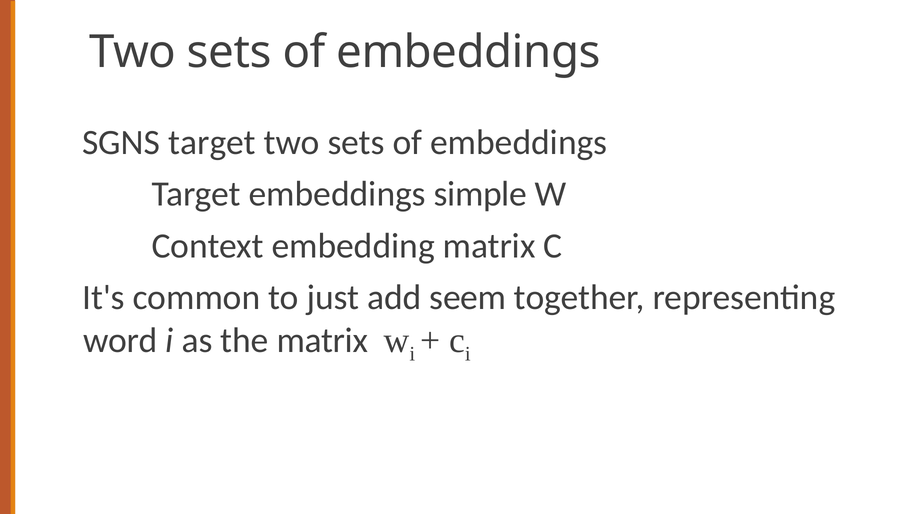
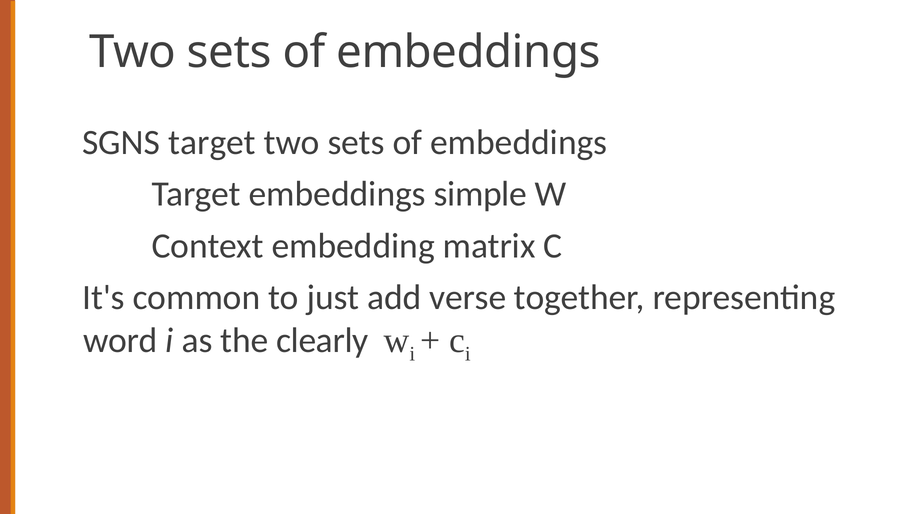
seem: seem -> verse
the matrix: matrix -> clearly
